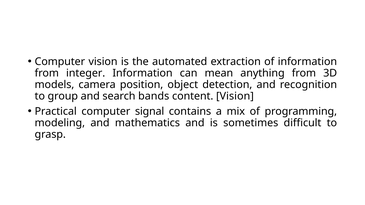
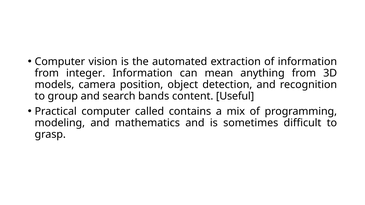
content Vision: Vision -> Useful
signal: signal -> called
